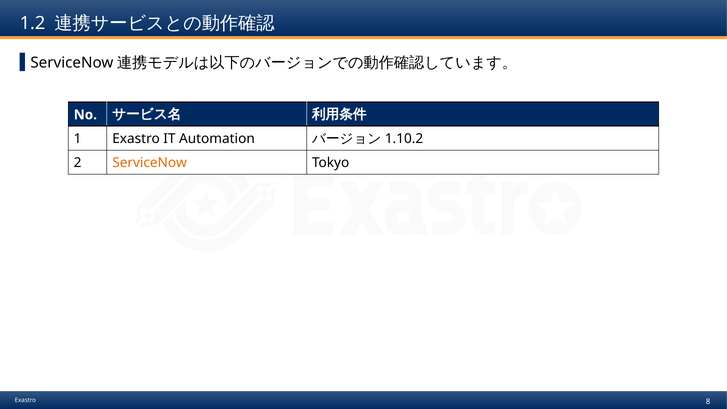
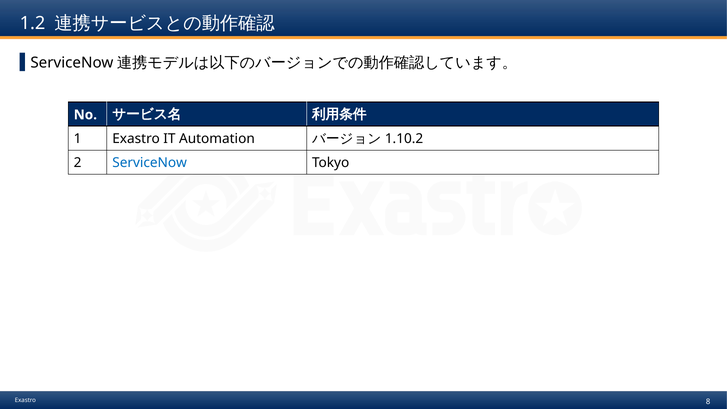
ServiceNow colour: orange -> blue
